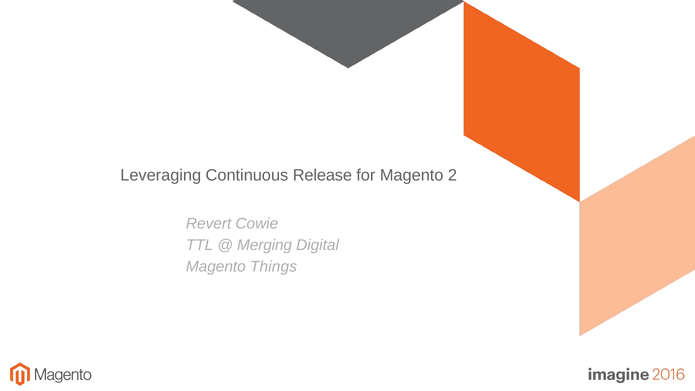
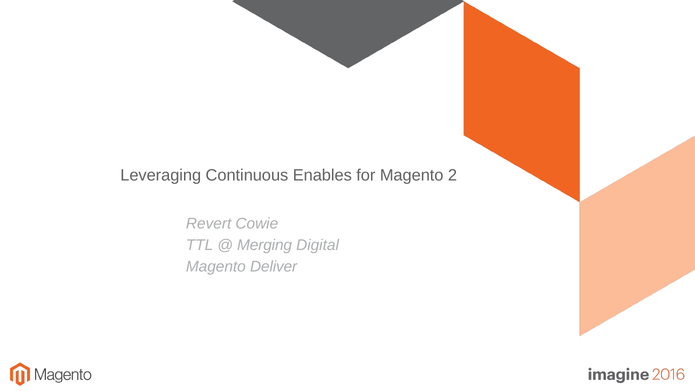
Release: Release -> Enables
Things: Things -> Deliver
